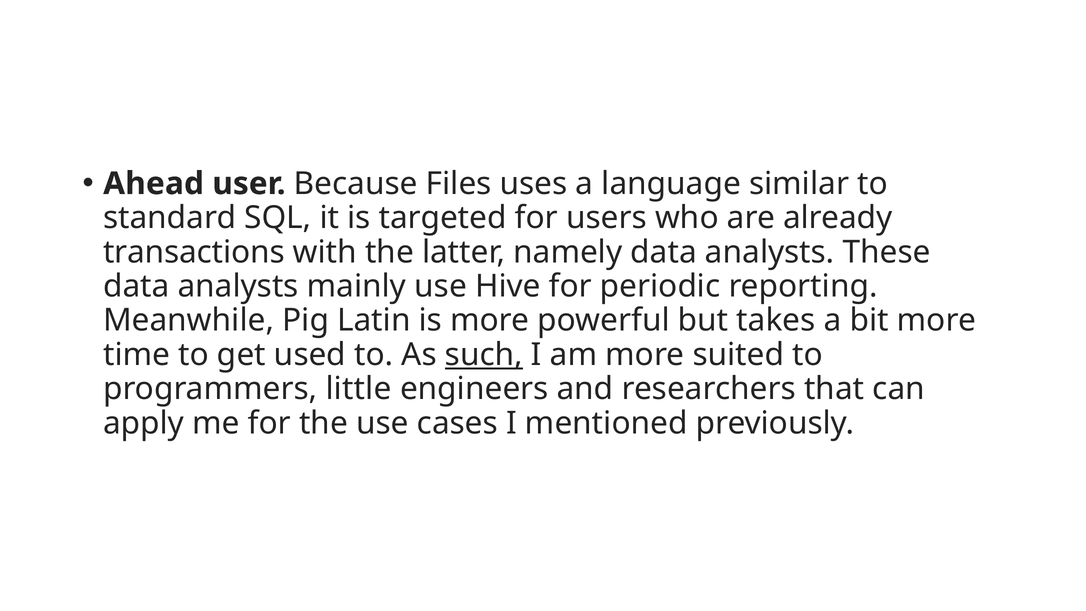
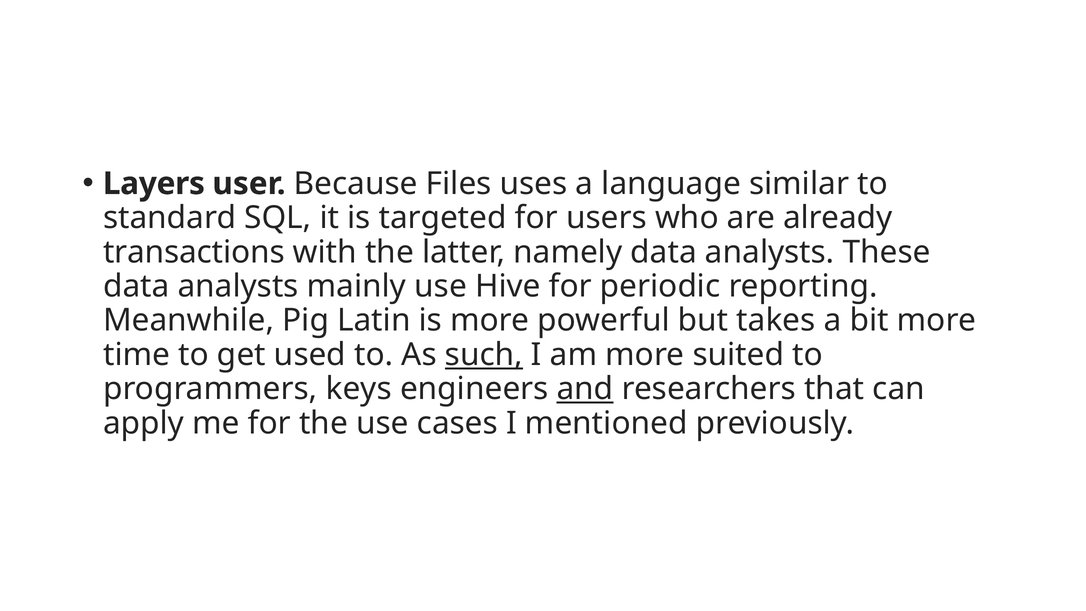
Ahead: Ahead -> Layers
little: little -> keys
and underline: none -> present
